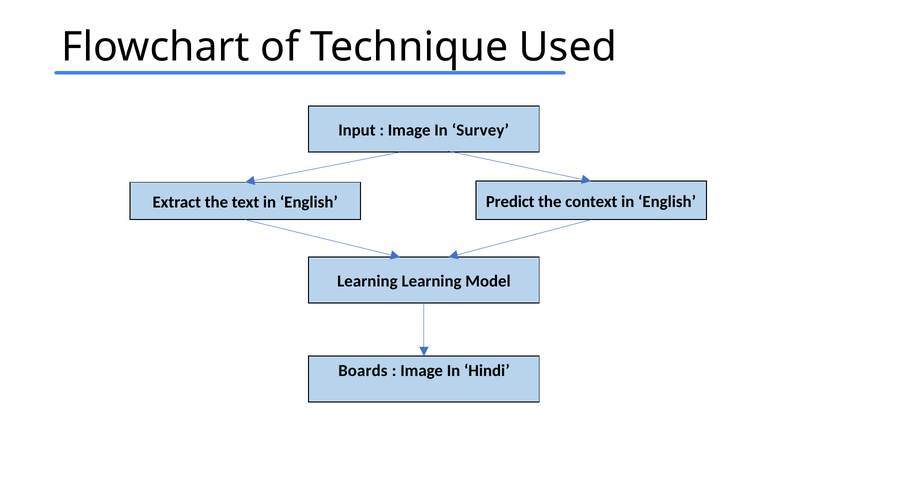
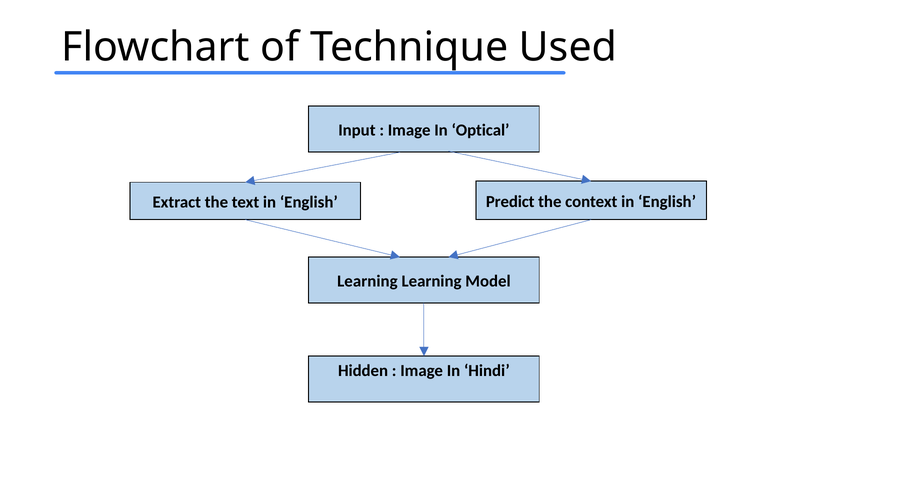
Survey: Survey -> Optical
Boards: Boards -> Hidden
